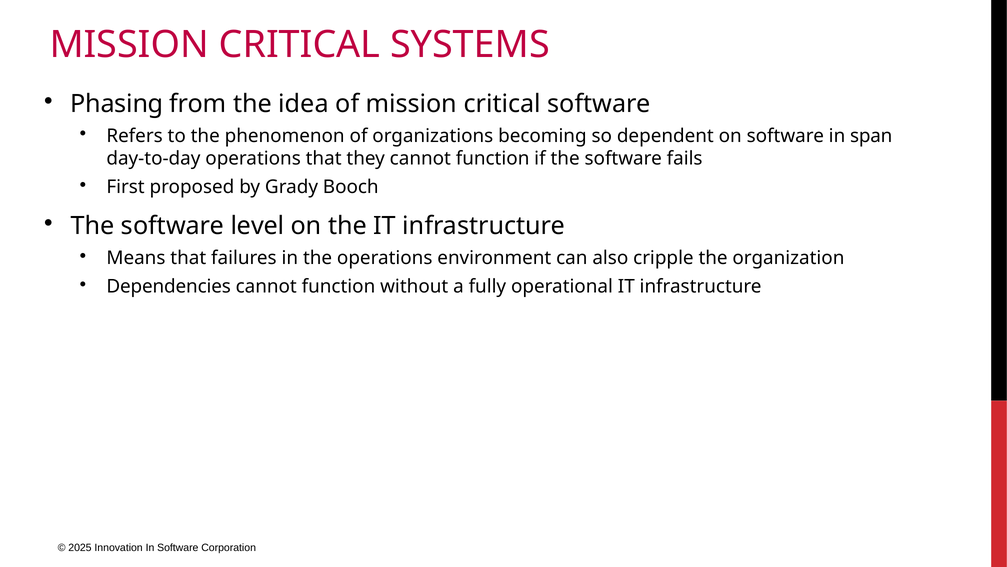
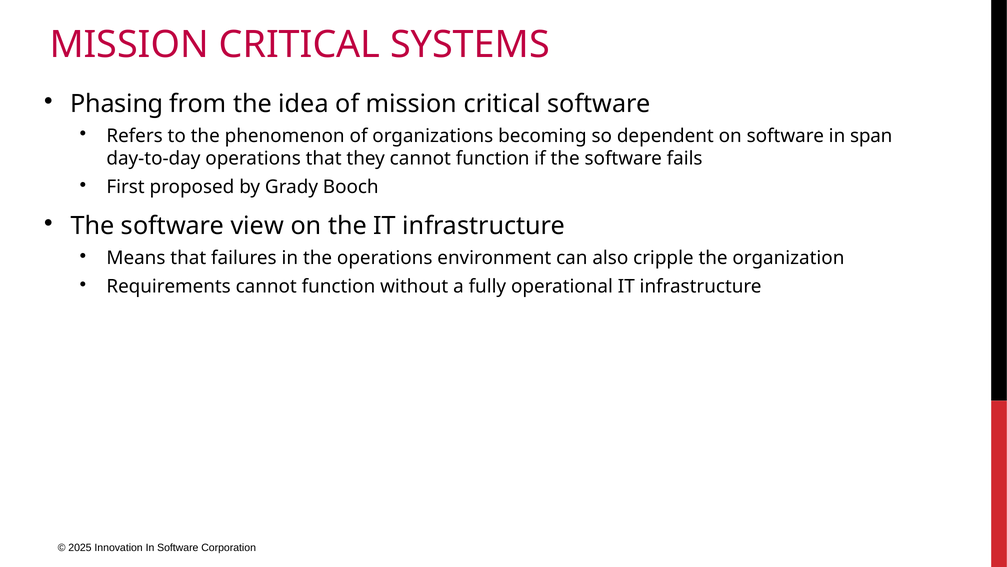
level: level -> view
Dependencies: Dependencies -> Requirements
